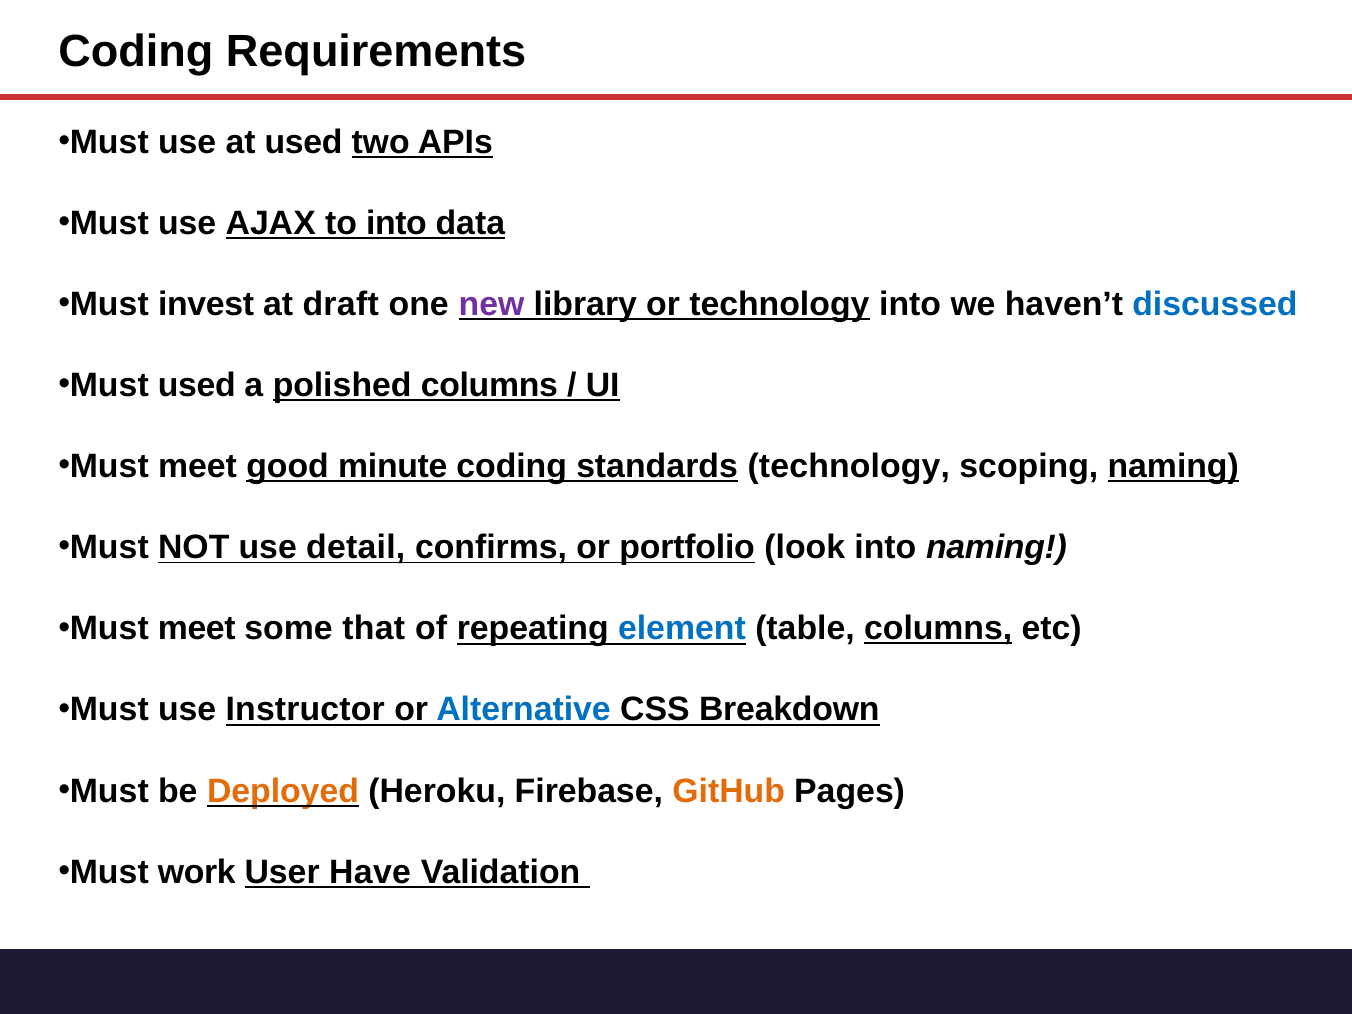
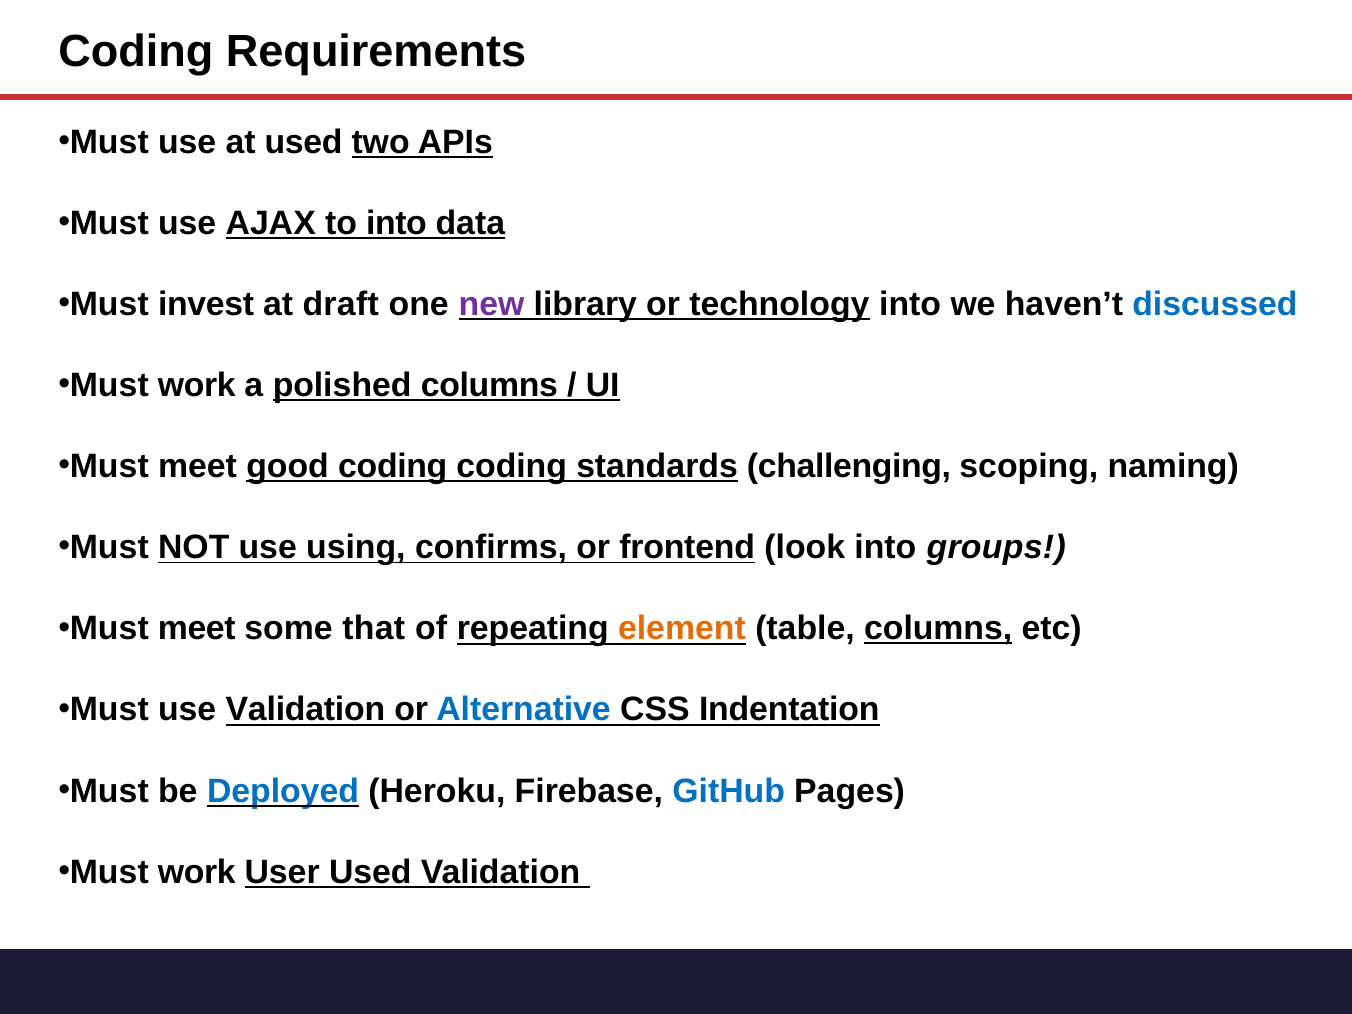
used at (197, 385): used -> work
good minute: minute -> coding
standards technology: technology -> challenging
naming at (1173, 466) underline: present -> none
detail: detail -> using
portfolio: portfolio -> frontend
into naming: naming -> groups
element colour: blue -> orange
use Instructor: Instructor -> Validation
Breakdown: Breakdown -> Indentation
Deployed colour: orange -> blue
GitHub colour: orange -> blue
User Have: Have -> Used
